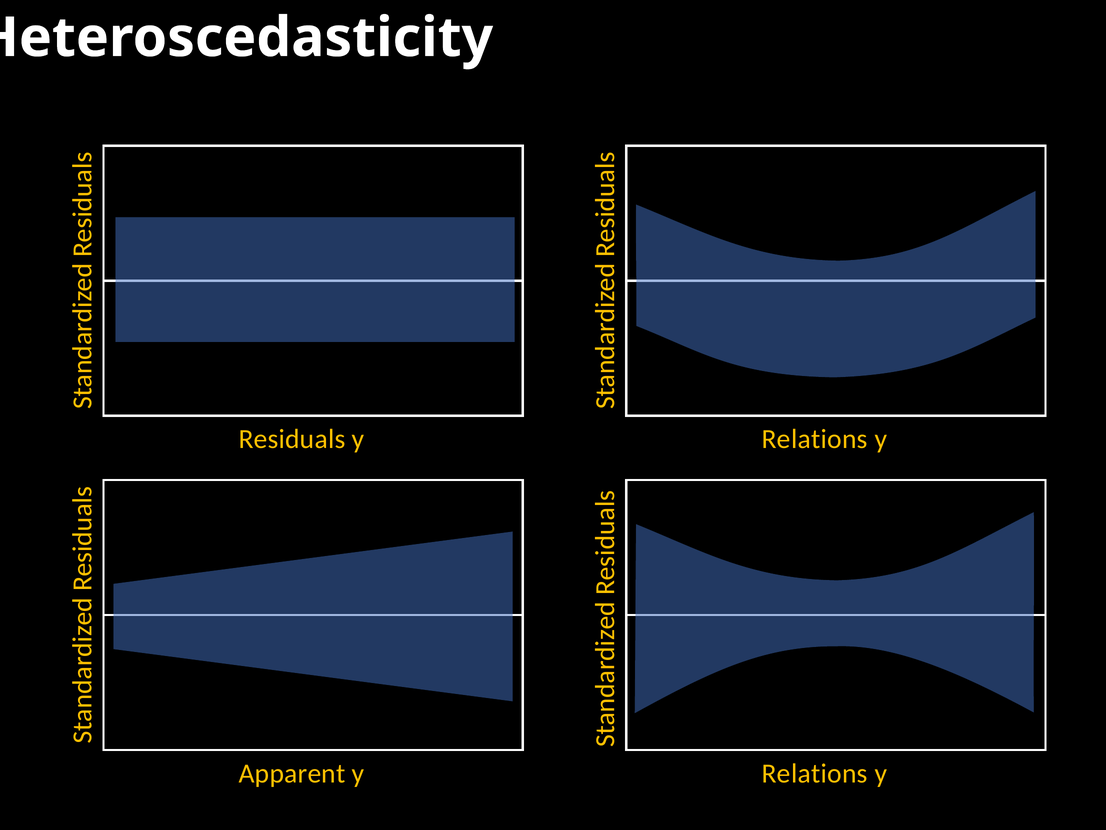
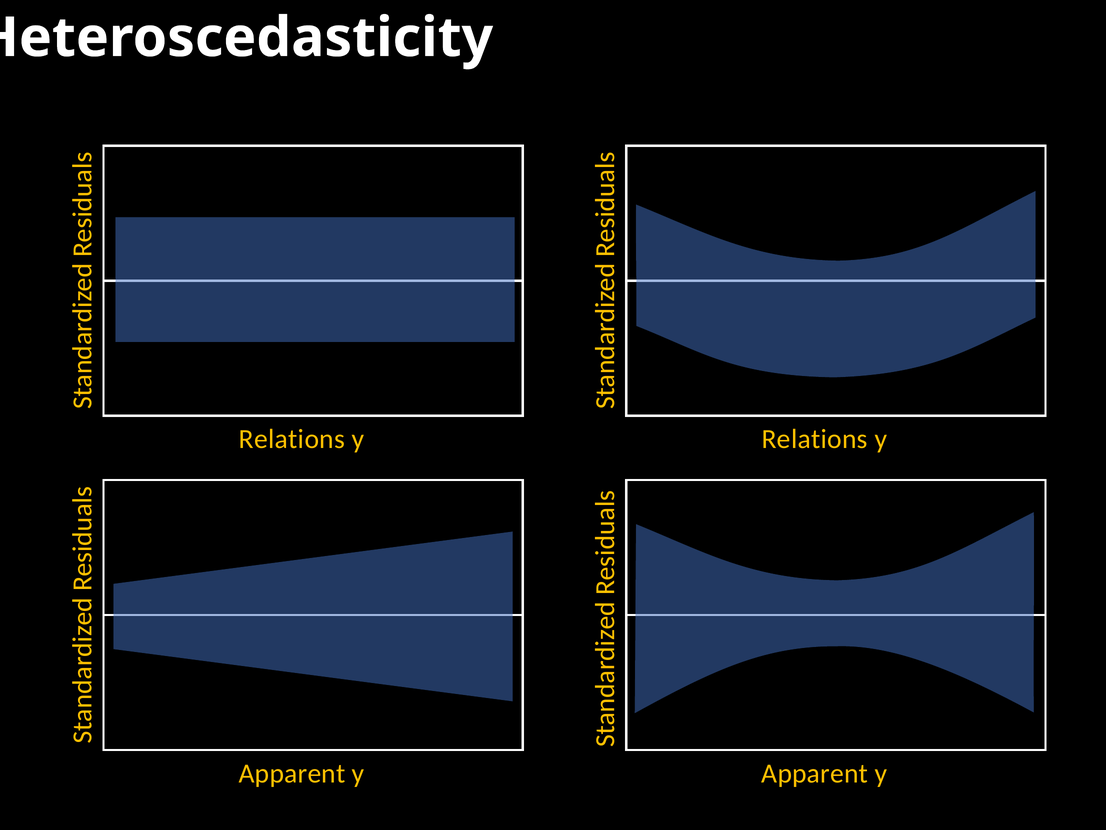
Residuals at (292, 439): Residuals -> Relations
Relations at (815, 773): Relations -> Apparent
